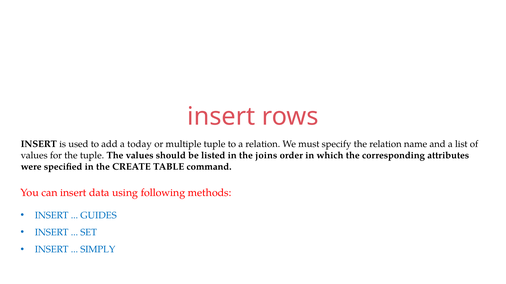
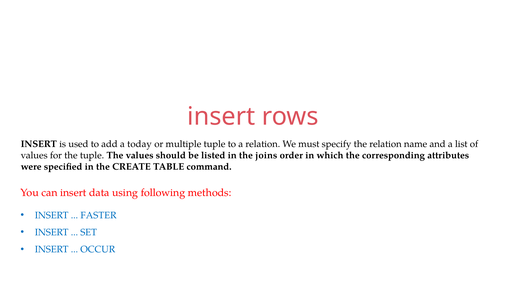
GUIDES: GUIDES -> FASTER
SIMPLY: SIMPLY -> OCCUR
